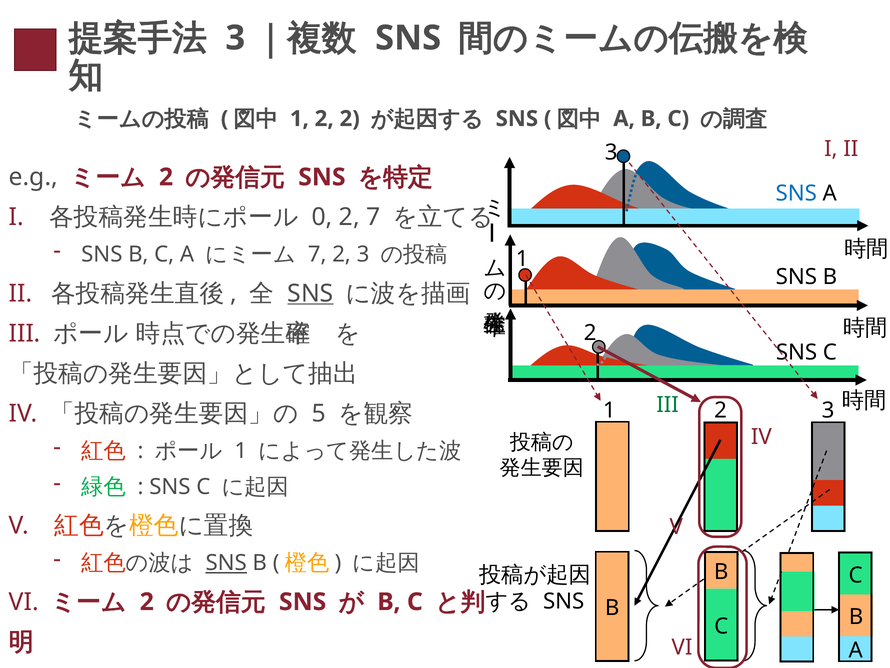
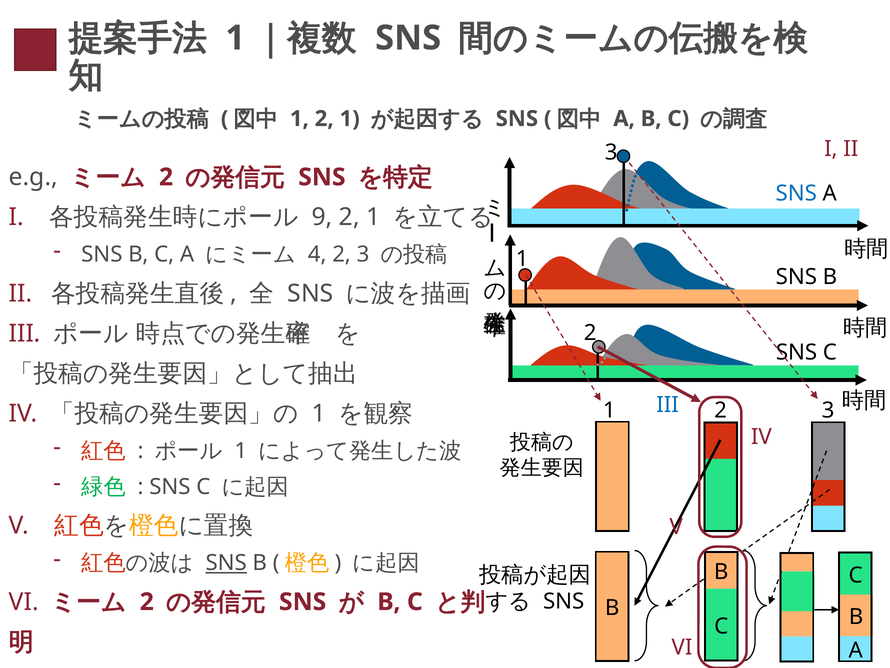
3 at (235, 38): 3 -> 1
1 2 2: 2 -> 1
0: 0 -> 9
7 at (373, 217): 7 -> 1
7 at (317, 254): 7 -> 4
SNS at (310, 293) underline: present -> none
III at (668, 405) colour: green -> blue
5 at (319, 413): 5 -> 1
